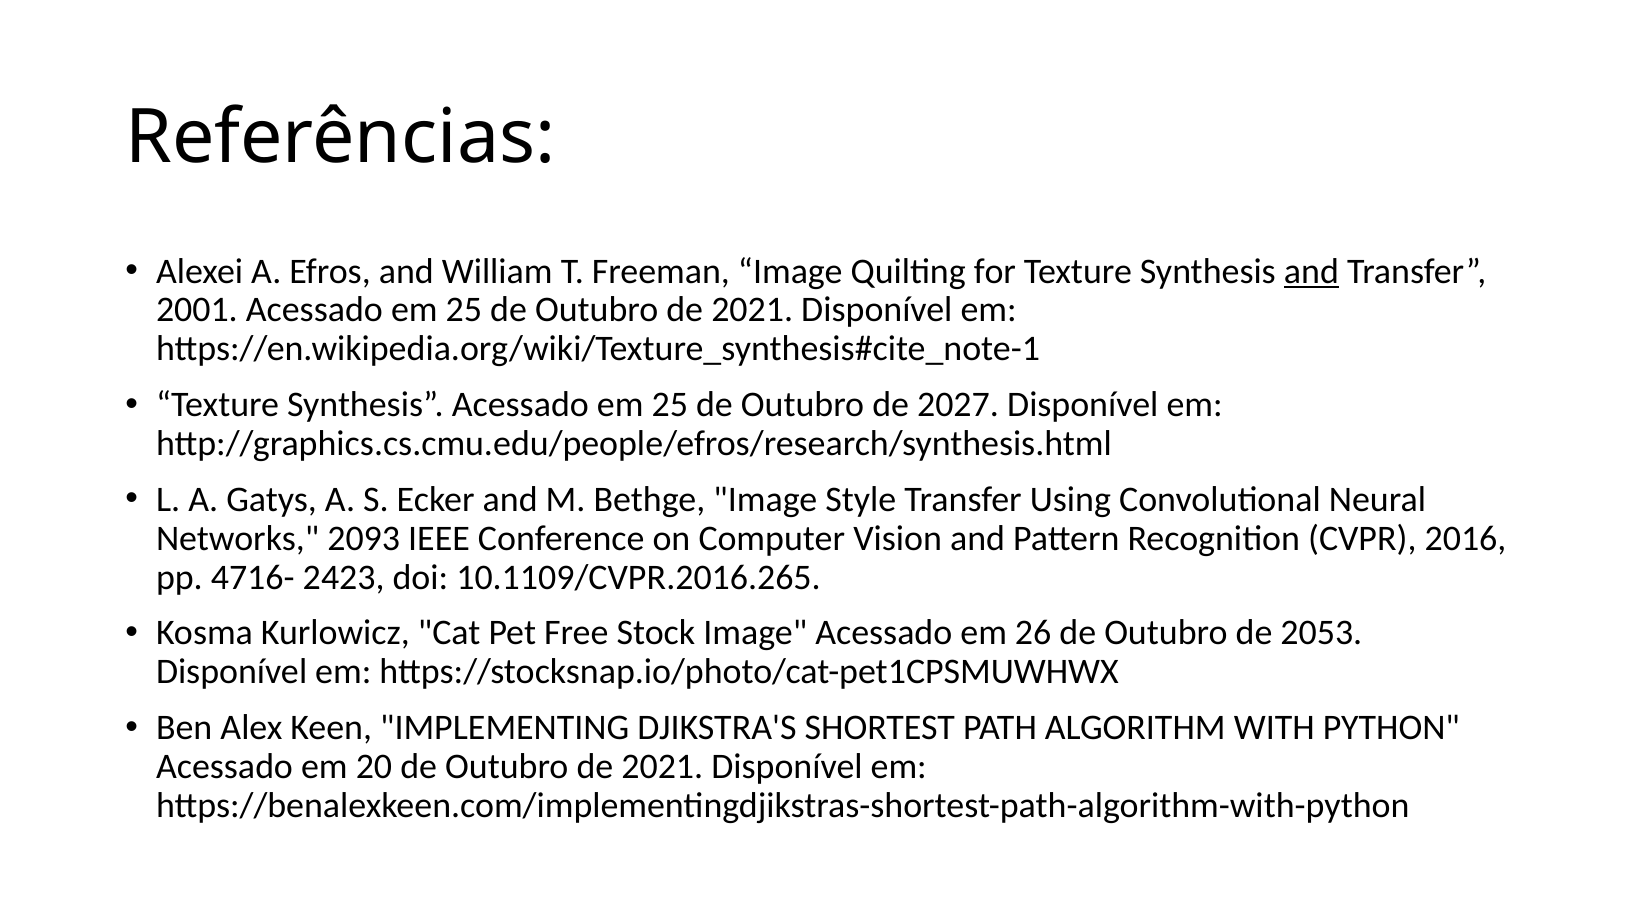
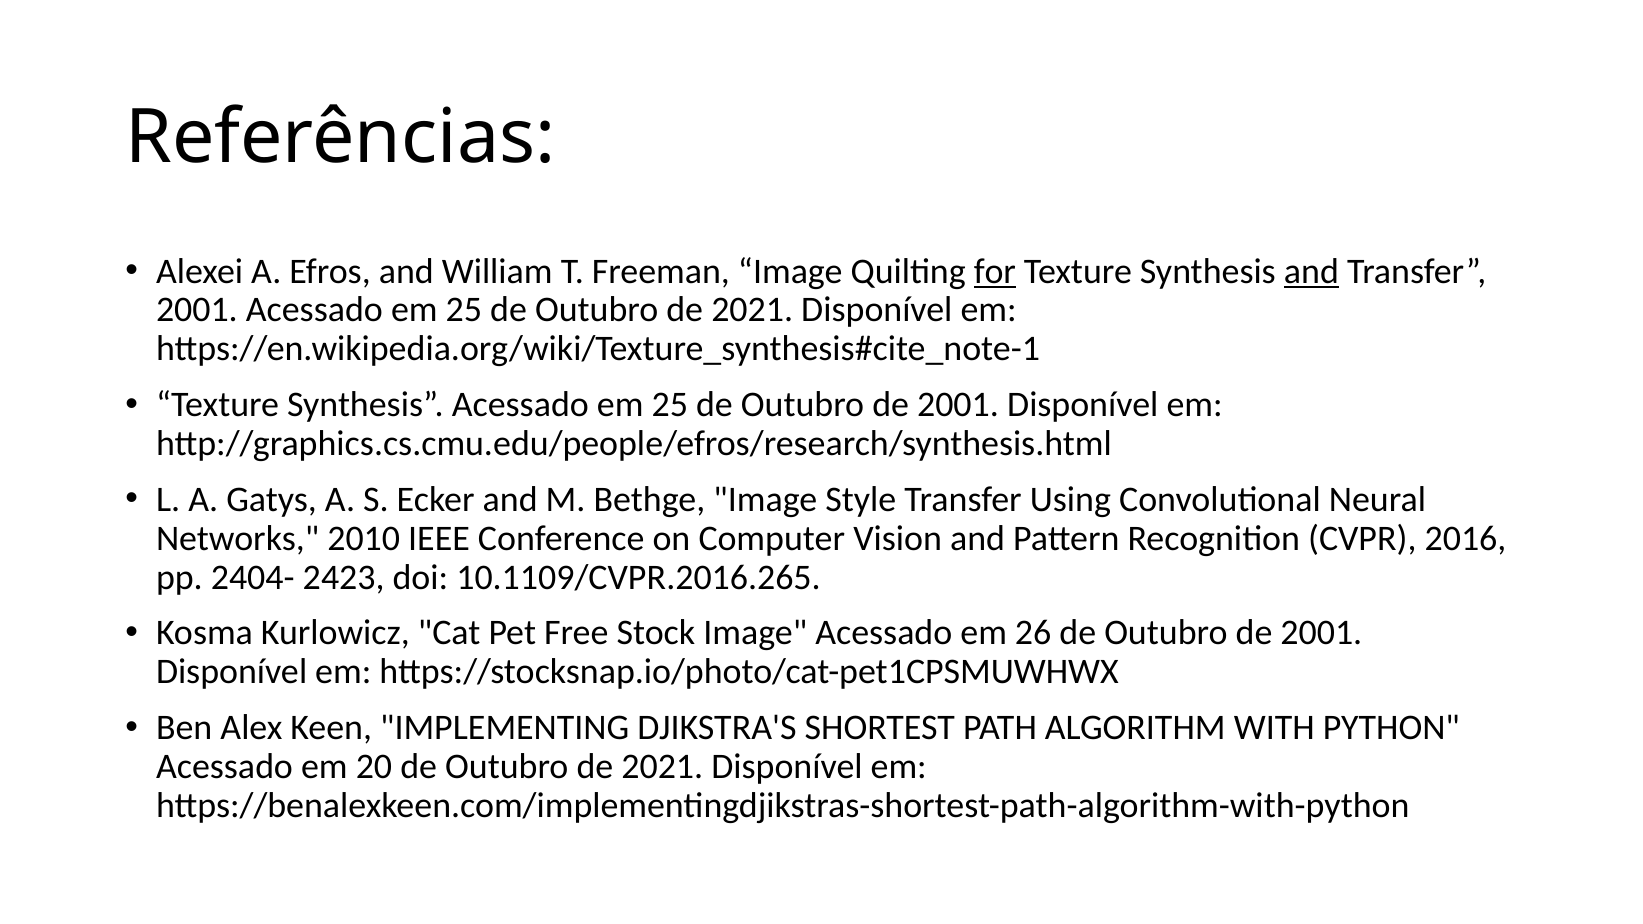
for underline: none -> present
2027 at (958, 405): 2027 -> 2001
2093: 2093 -> 2010
4716-: 4716- -> 2404-
2053 at (1321, 633): 2053 -> 2001
